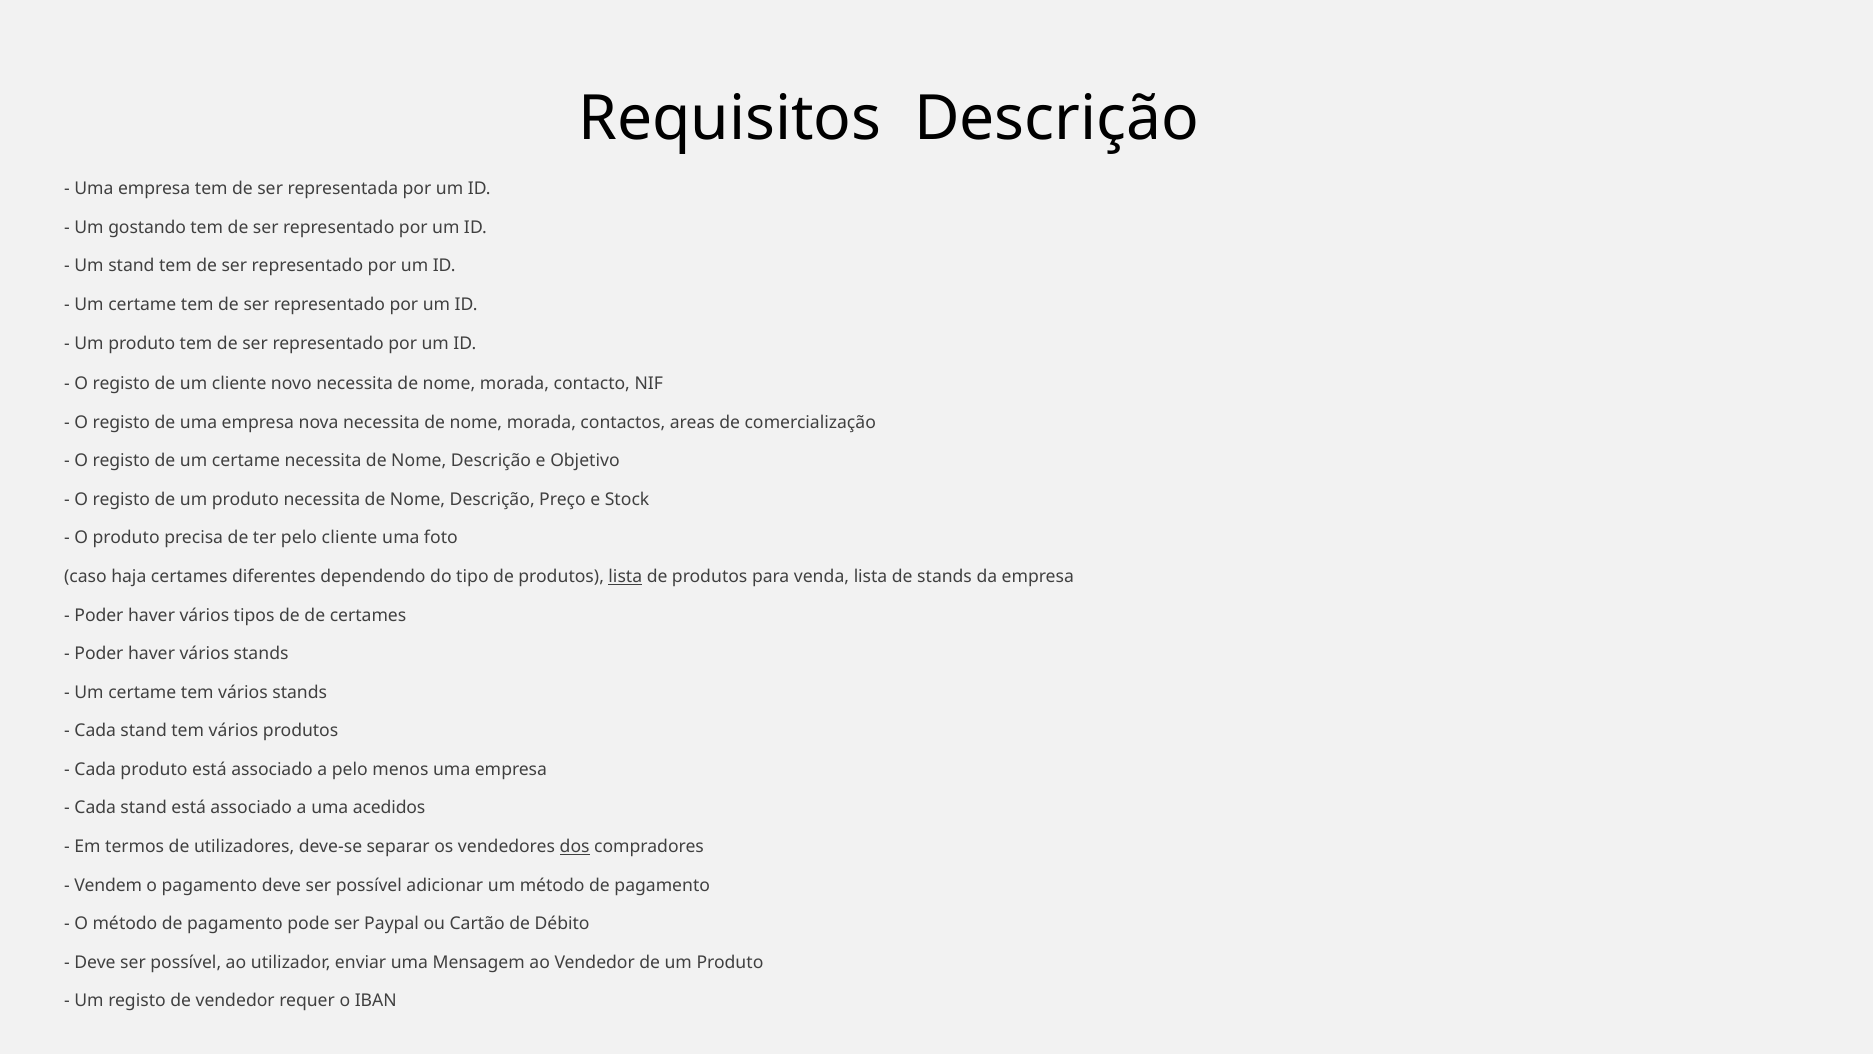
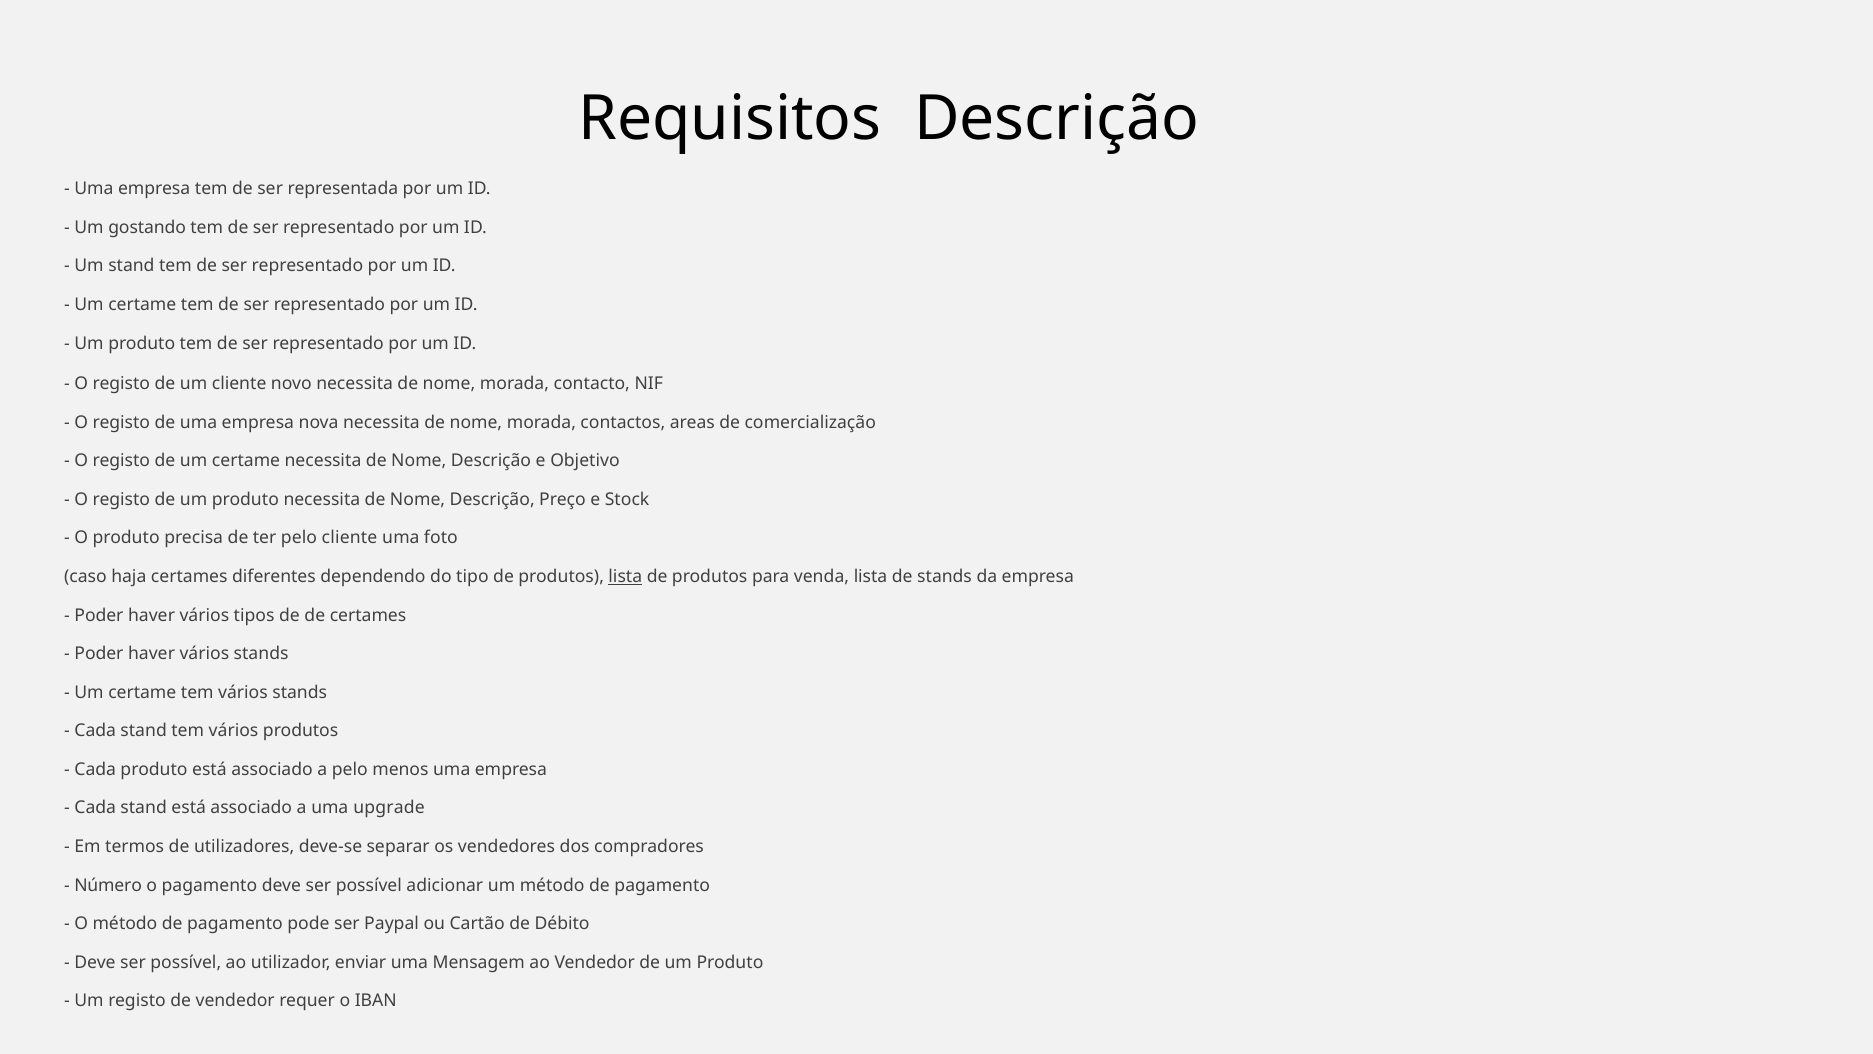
acedidos: acedidos -> upgrade
dos underline: present -> none
Vendem: Vendem -> Número
